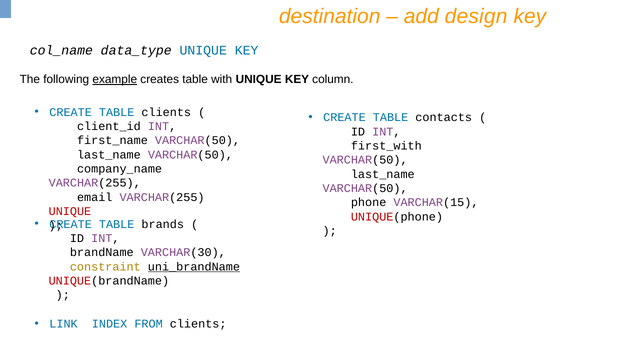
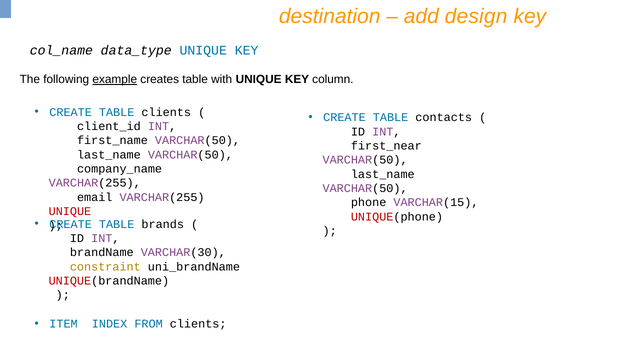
first_with: first_with -> first_near
uni_brandName underline: present -> none
LINK: LINK -> ITEM
